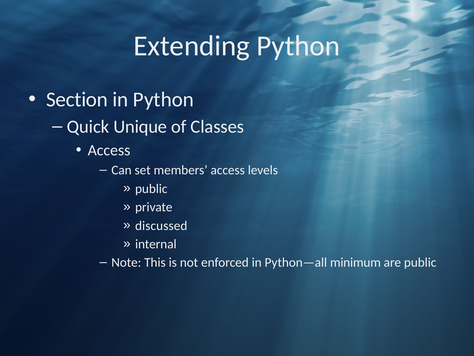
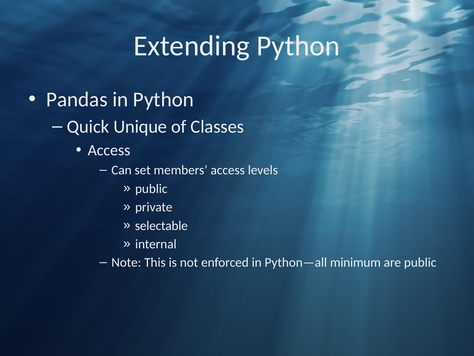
Section: Section -> Pandas
discussed: discussed -> selectable
